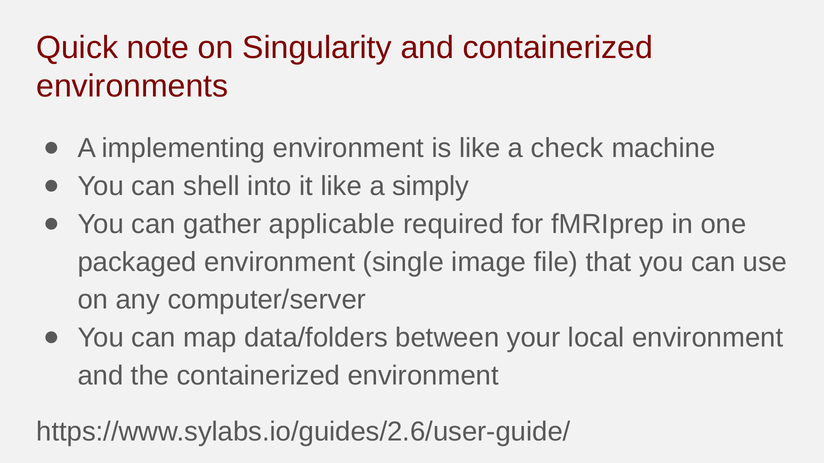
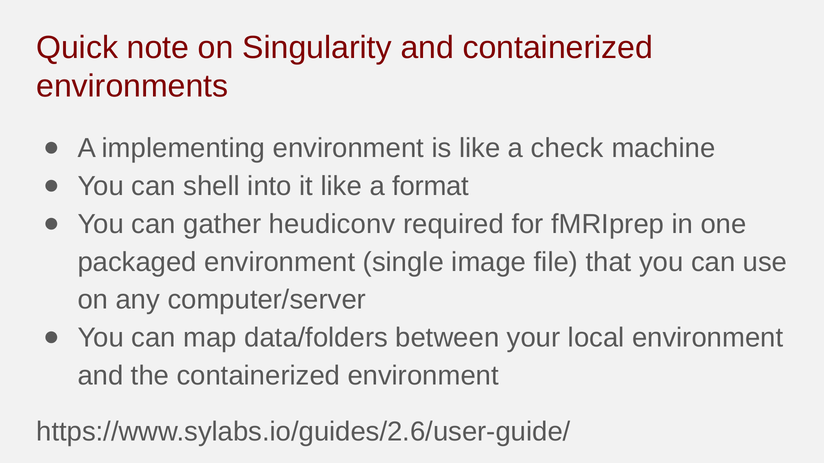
simply: simply -> format
applicable: applicable -> heudiconv
